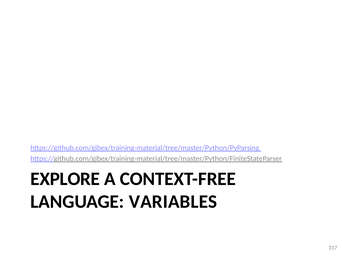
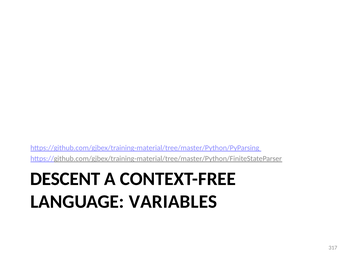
EXPLORE: EXPLORE -> DESCENT
